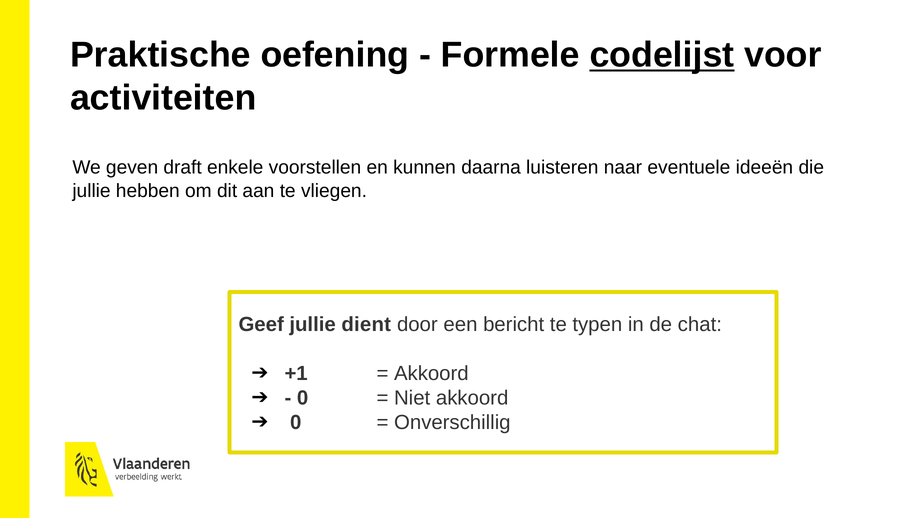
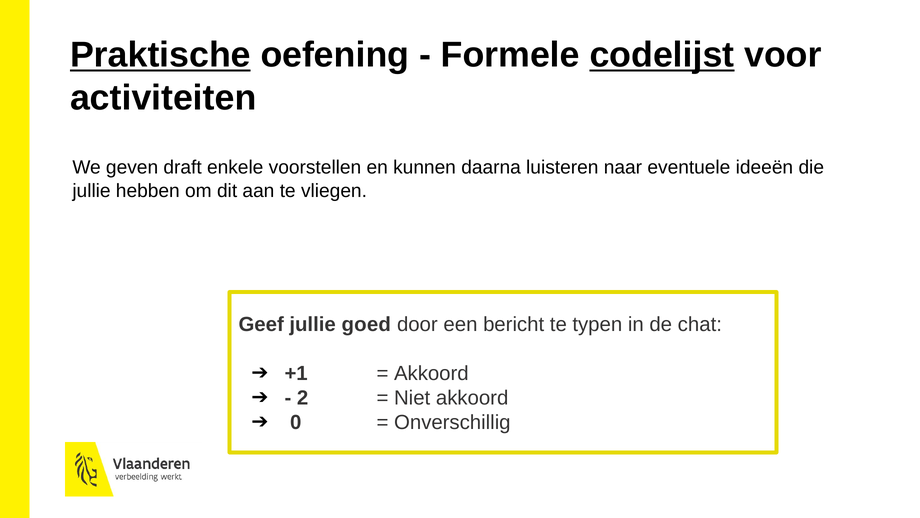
Praktische underline: none -> present
dient: dient -> goed
0 at (303, 398): 0 -> 2
